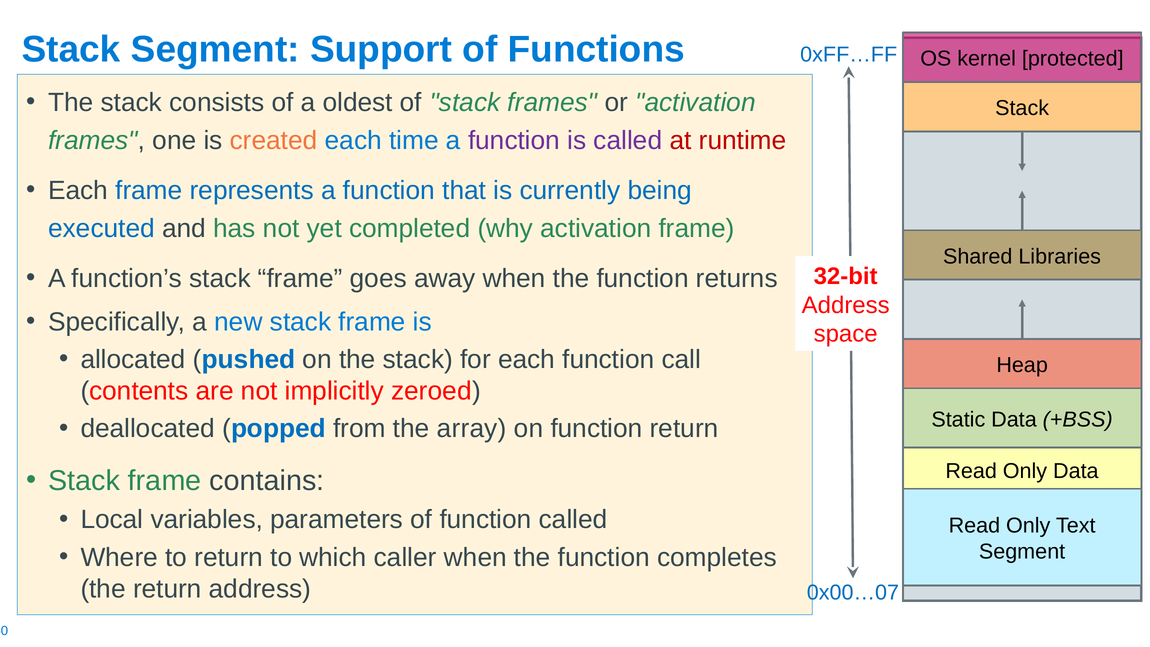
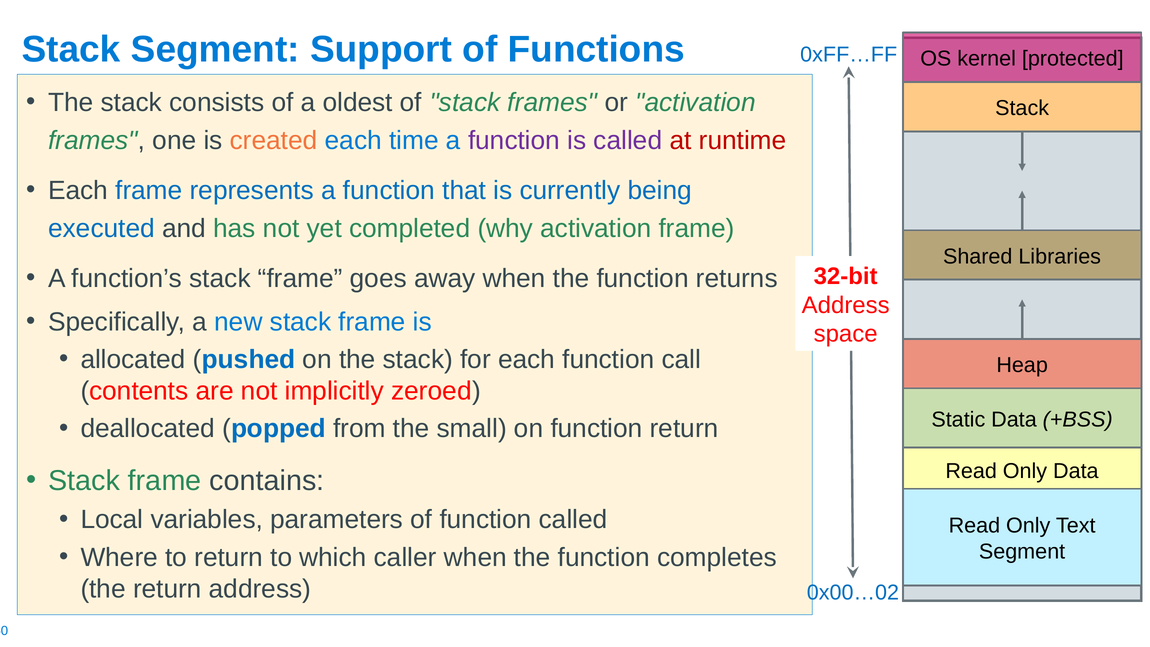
array: array -> small
0x00…07: 0x00…07 -> 0x00…02
